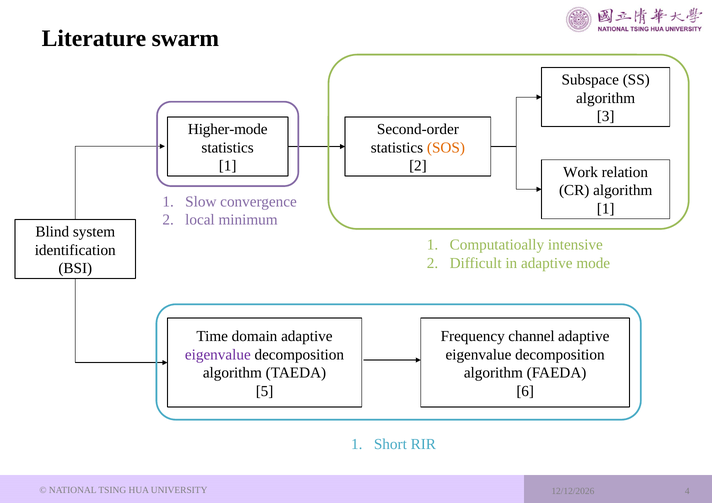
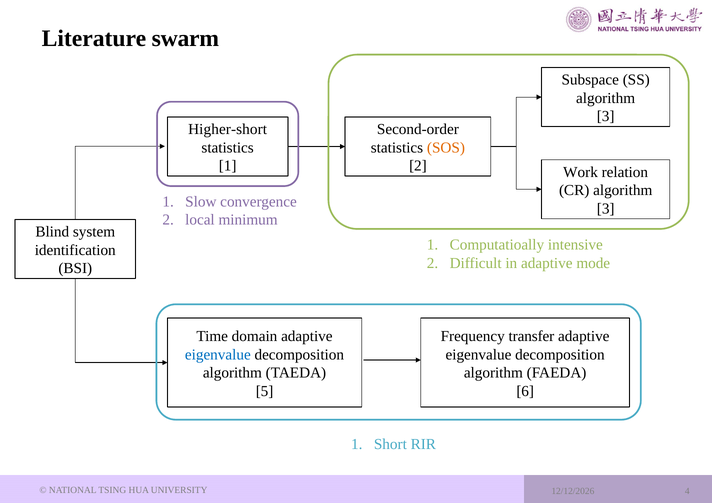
Higher-mode: Higher-mode -> Higher-short
1 at (606, 209): 1 -> 3
channel: channel -> transfer
eigenvalue at (218, 355) colour: purple -> blue
